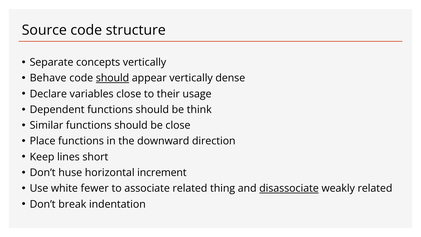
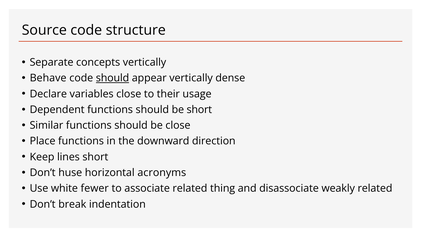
be think: think -> short
increment: increment -> acronyms
disassociate underline: present -> none
